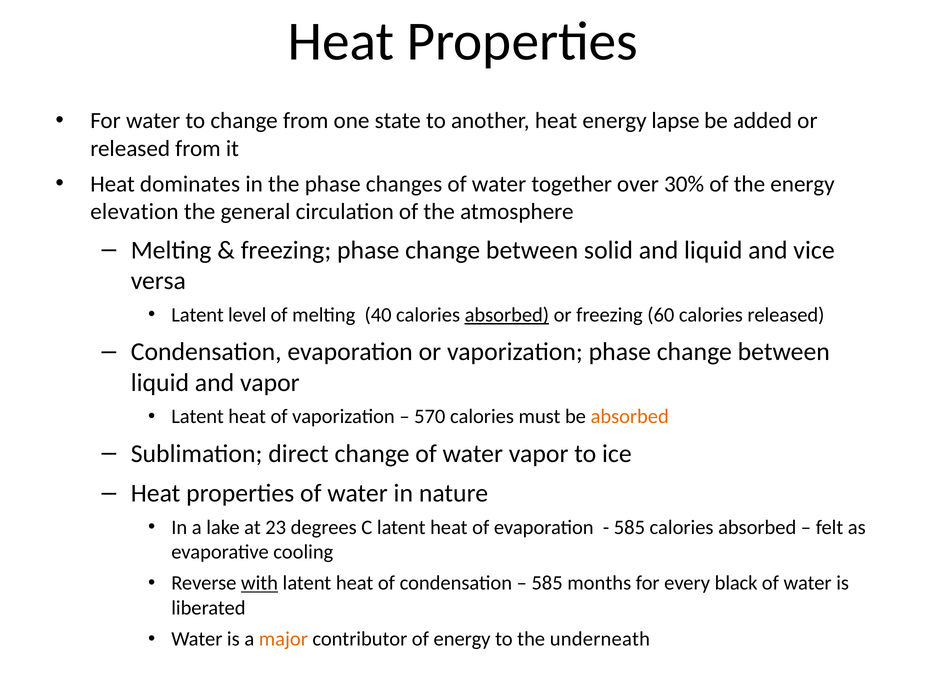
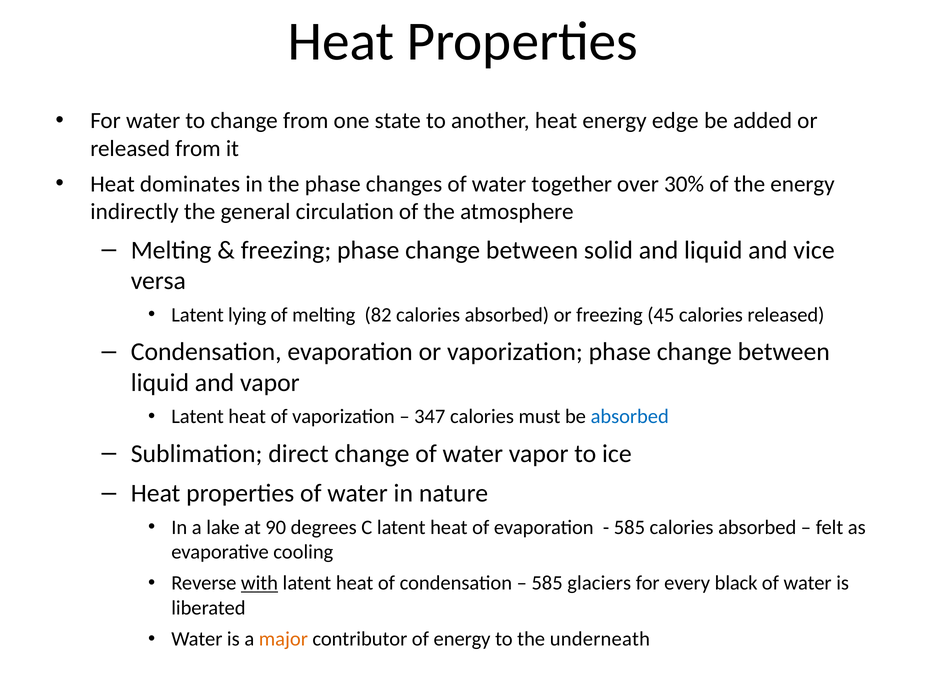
lapse: lapse -> edge
elevation: elevation -> indirectly
level: level -> lying
40: 40 -> 82
absorbed at (507, 315) underline: present -> none
60: 60 -> 45
570: 570 -> 347
absorbed at (630, 417) colour: orange -> blue
23: 23 -> 90
months: months -> glaciers
